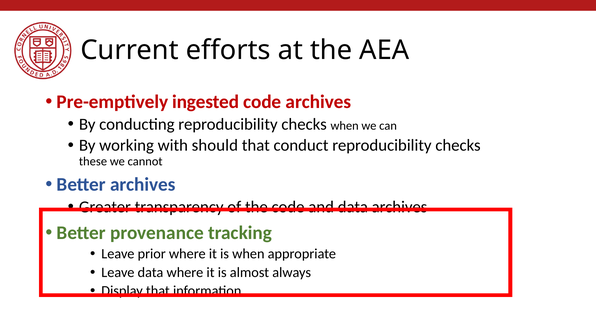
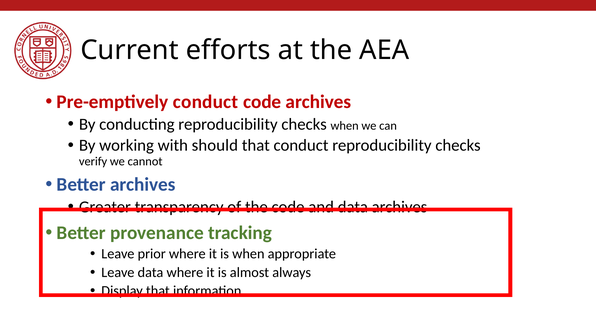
Pre-emptively ingested: ingested -> conduct
these: these -> verify
